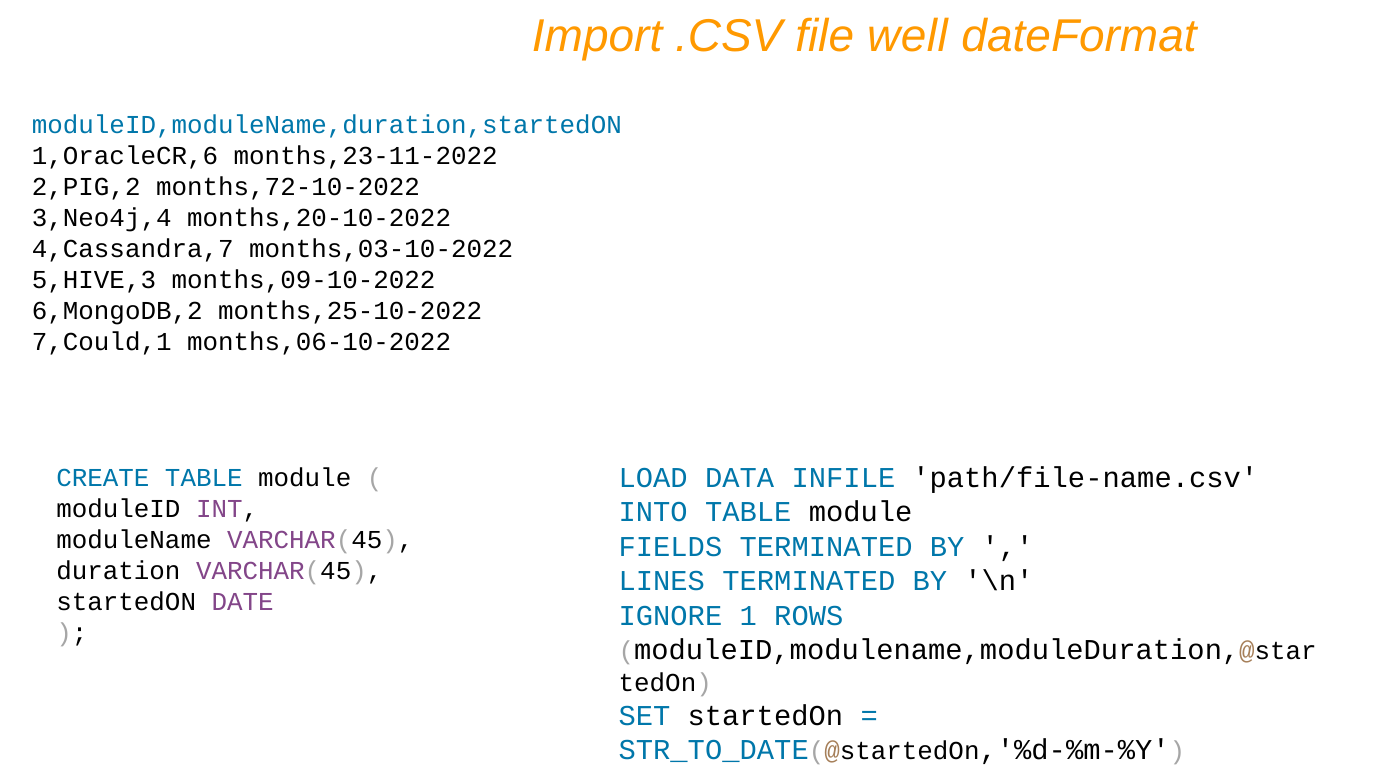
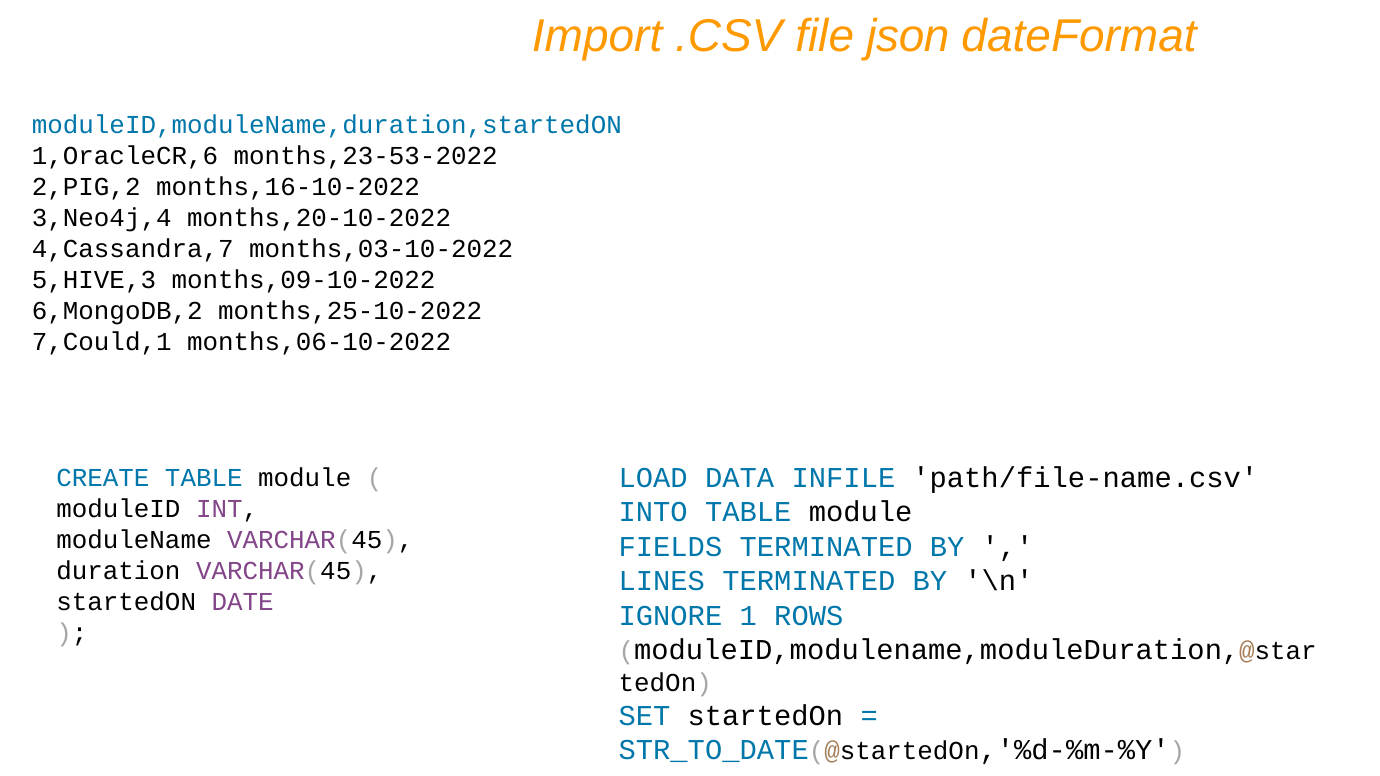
well: well -> json
months,23-11-2022: months,23-11-2022 -> months,23-53-2022
months,72-10-2022: months,72-10-2022 -> months,16-10-2022
